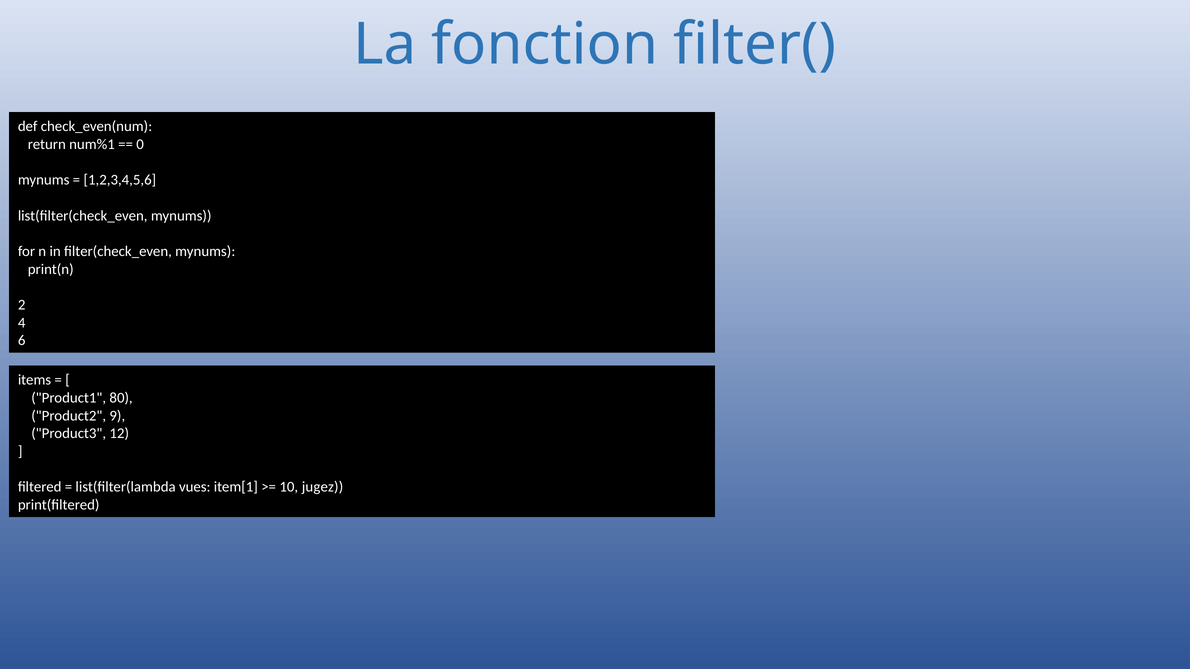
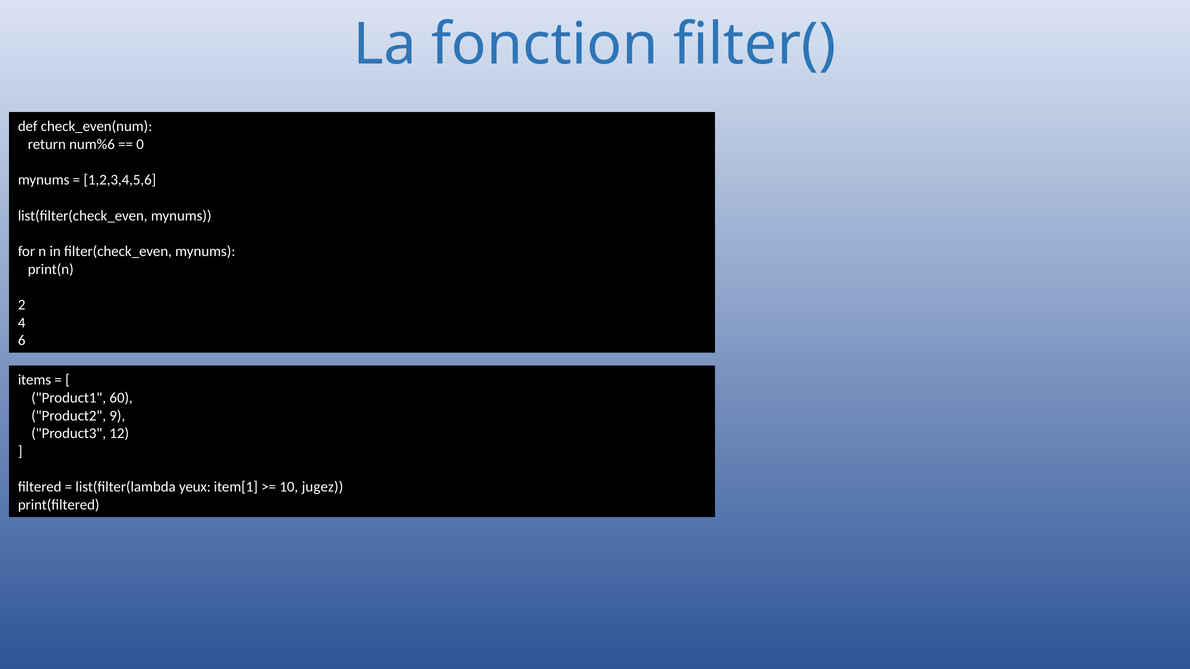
num%1: num%1 -> num%6
80: 80 -> 60
vues: vues -> yeux
